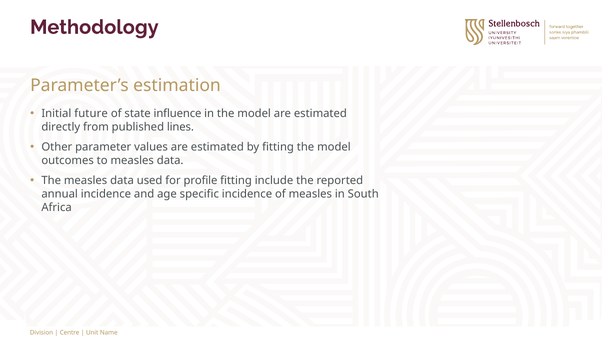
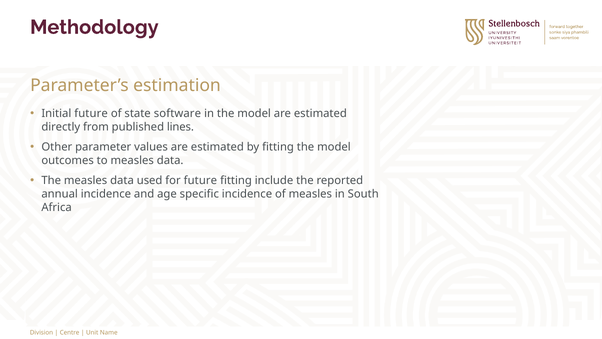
influence: influence -> software
for profile: profile -> future
